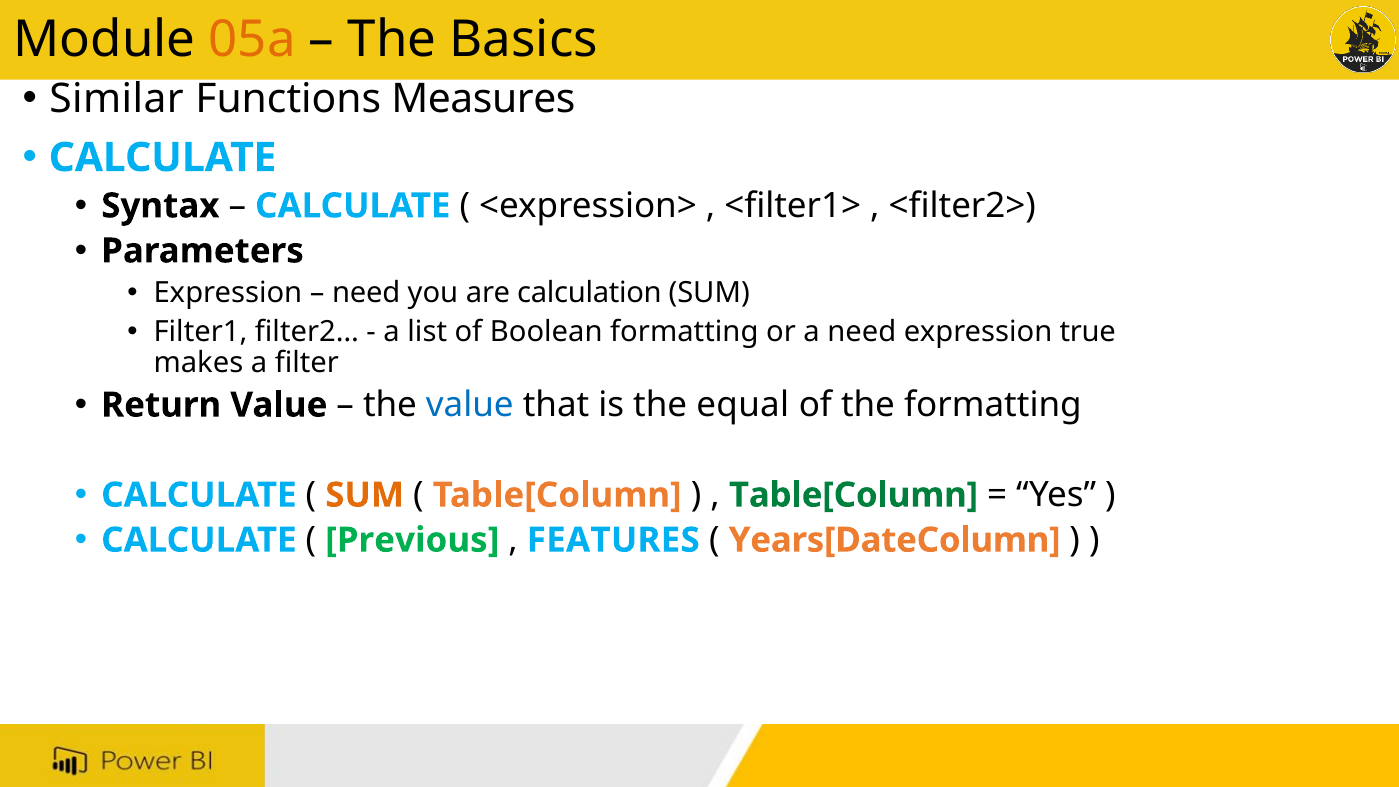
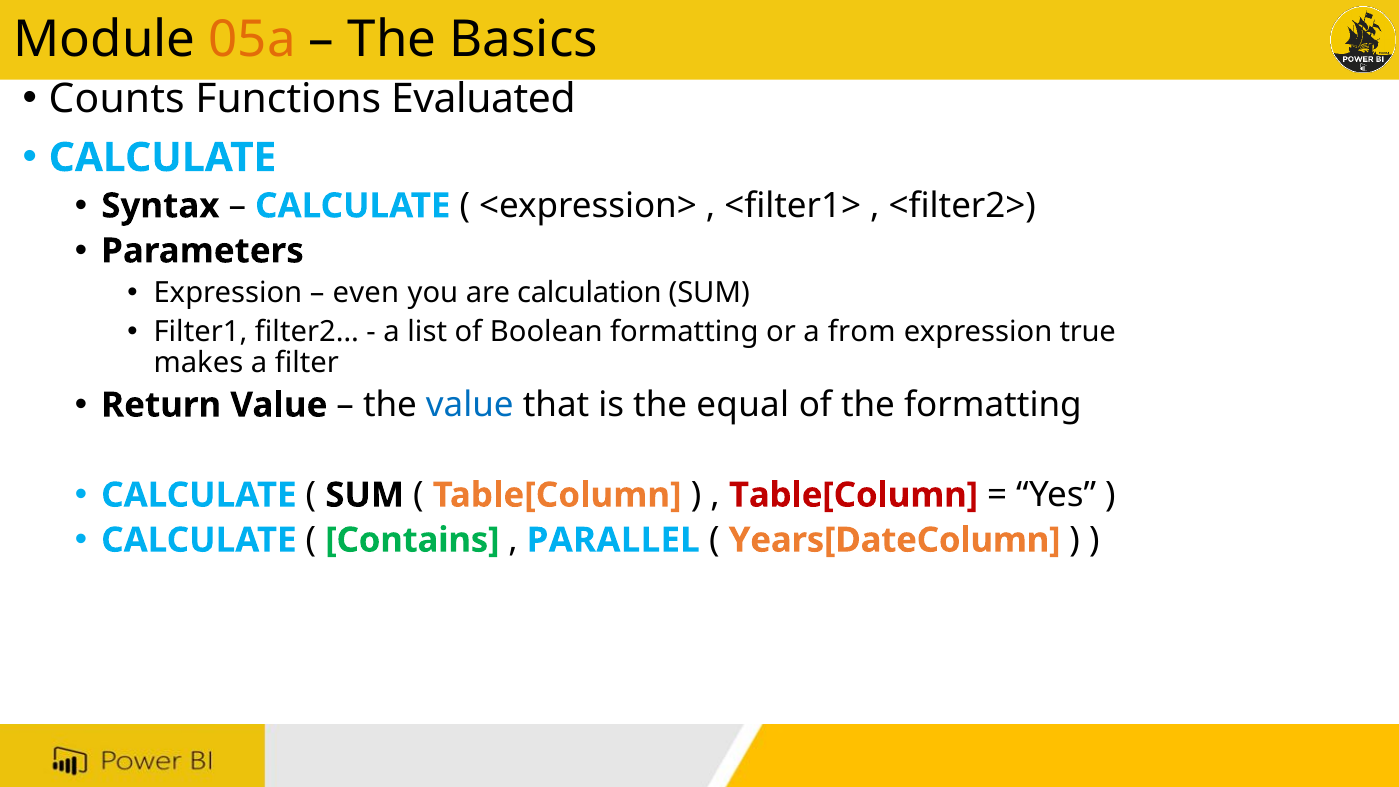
Similar: Similar -> Counts
Measures: Measures -> Evaluated
need at (366, 293): need -> even
a need: need -> from
SUM at (365, 495) colour: orange -> black
Table[Column at (854, 495) colour: green -> red
Previous: Previous -> Contains
FEATURES: FEATURES -> PARALLEL
